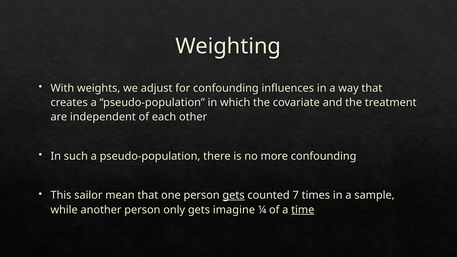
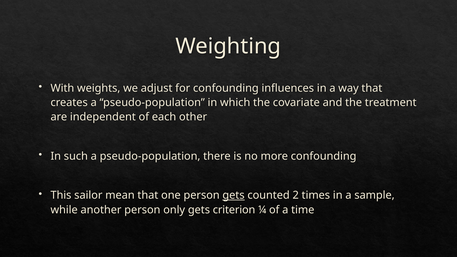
7: 7 -> 2
imagine: imagine -> criterion
time underline: present -> none
